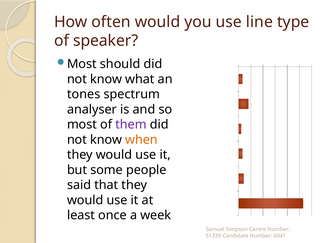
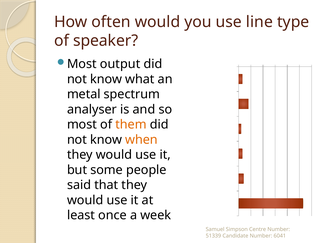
should: should -> output
tones: tones -> metal
them colour: purple -> orange
